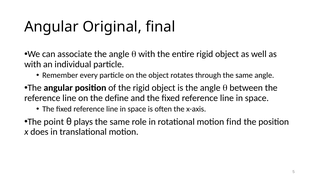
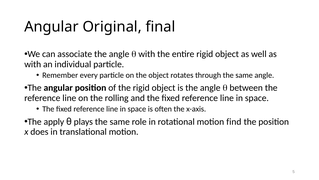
define: define -> rolling
point: point -> apply
